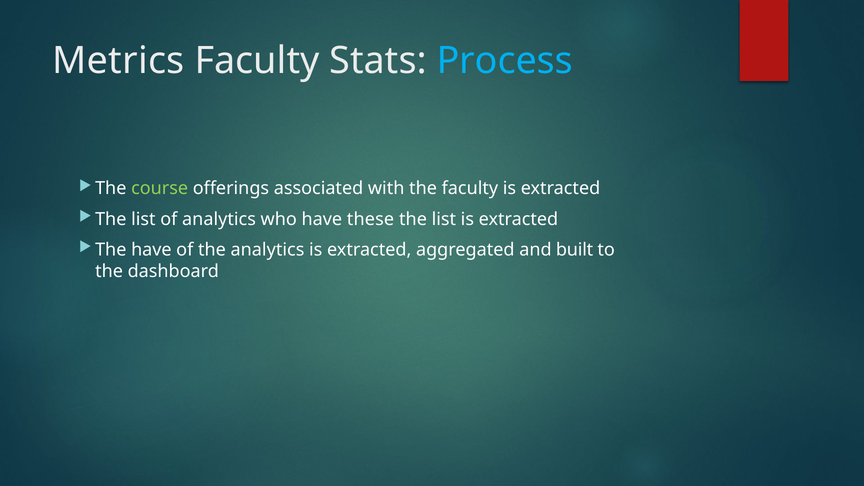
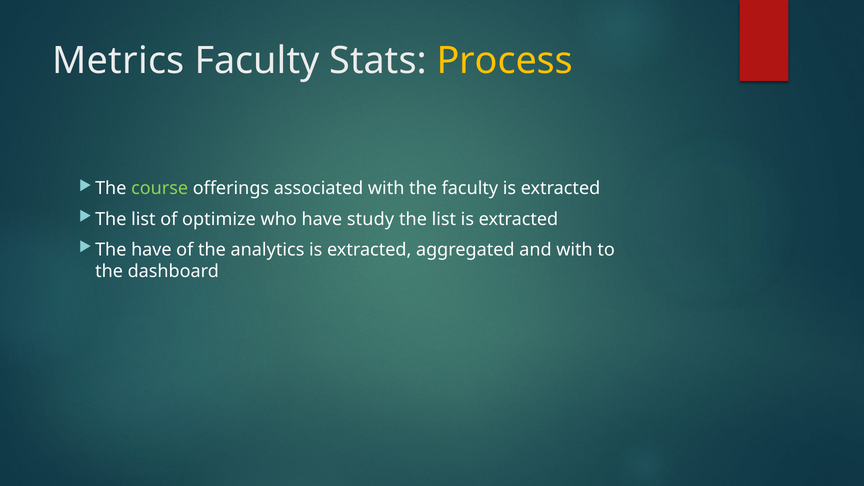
Process colour: light blue -> yellow
of analytics: analytics -> optimize
these: these -> study
and built: built -> with
